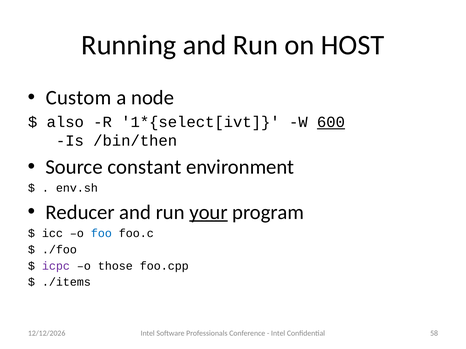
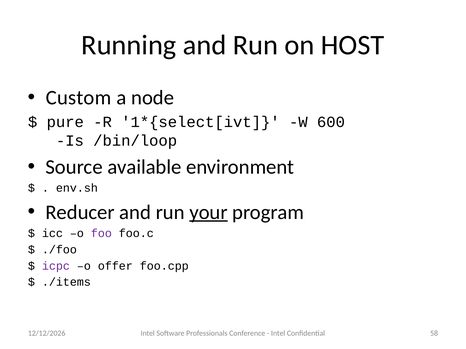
also: also -> pure
600 underline: present -> none
/bin/then: /bin/then -> /bin/loop
constant: constant -> available
foo colour: blue -> purple
those: those -> offer
